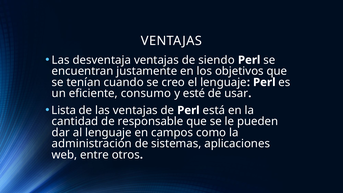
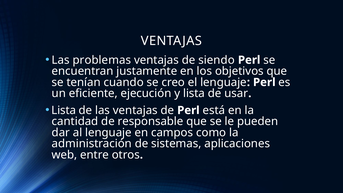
desventaja: desventaja -> problemas
consumo: consumo -> ejecución
y esté: esté -> lista
